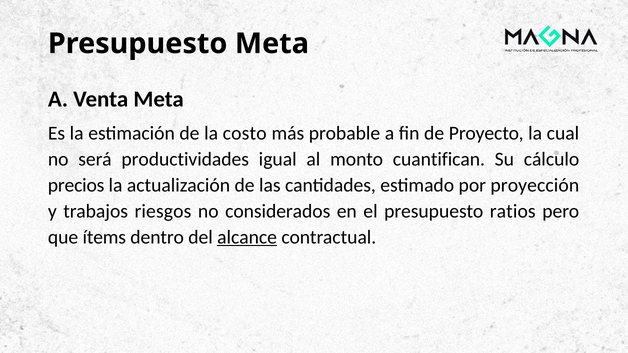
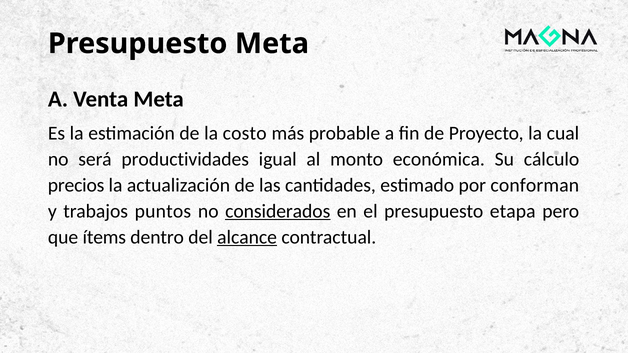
cuantifican: cuantifican -> económica
proyección: proyección -> conforman
riesgos: riesgos -> puntos
considerados underline: none -> present
ratios: ratios -> etapa
